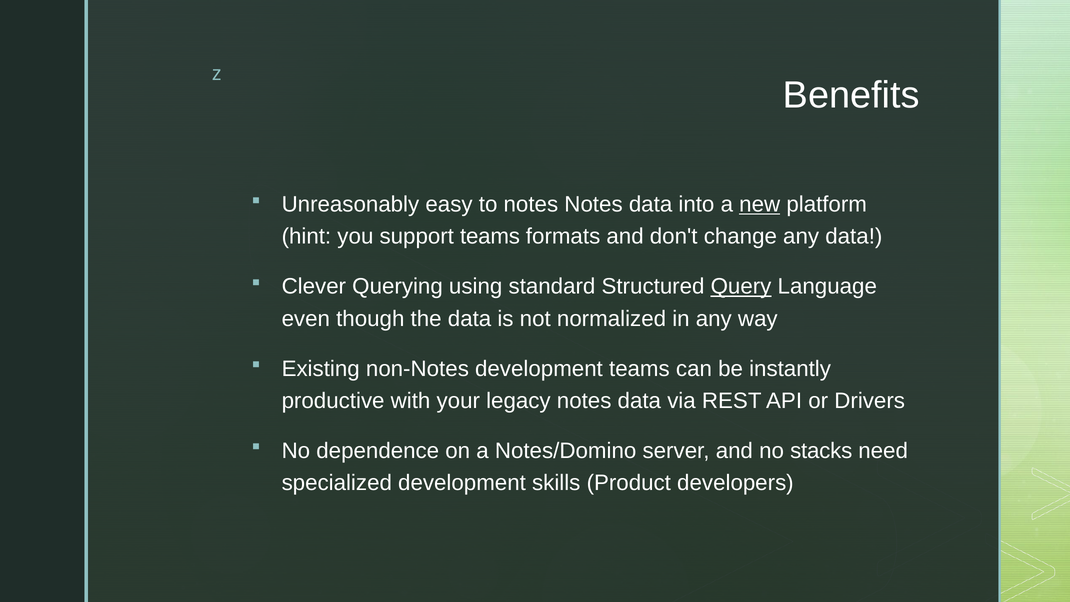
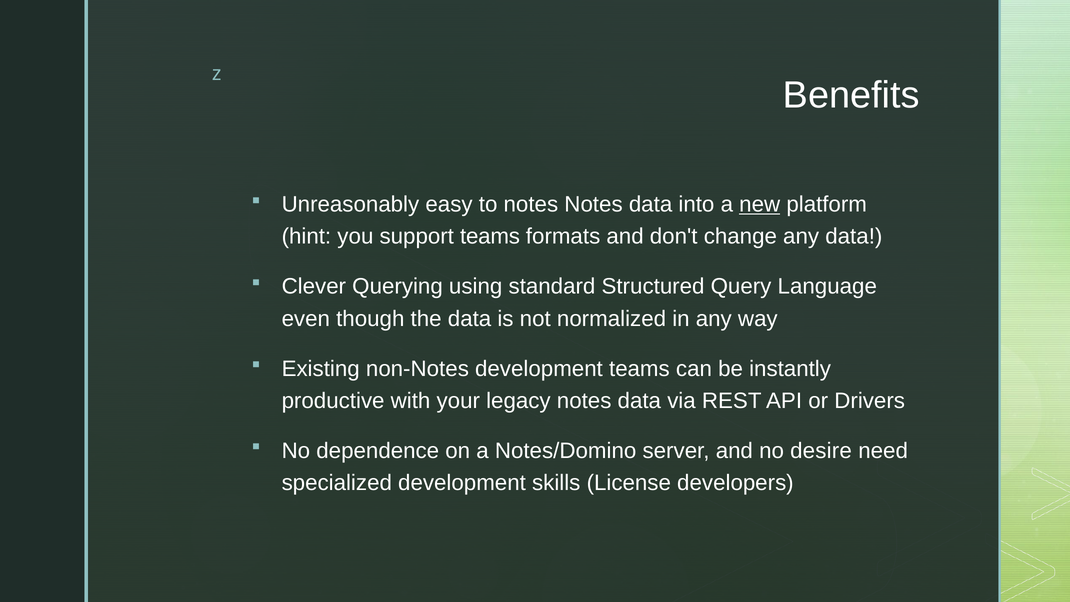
Query underline: present -> none
stacks: stacks -> desire
Product: Product -> License
